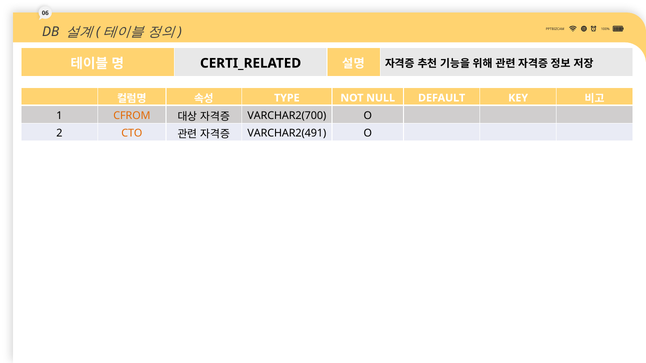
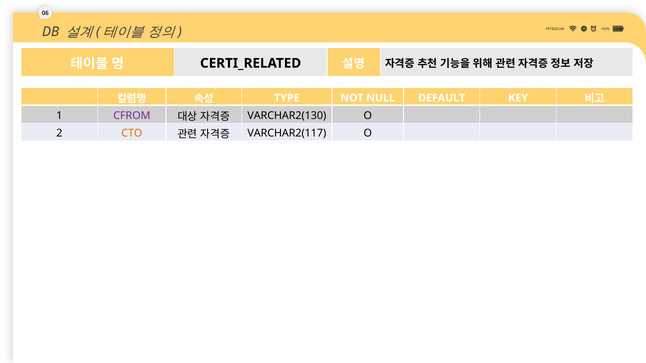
CFROM colour: orange -> purple
VARCHAR2(700: VARCHAR2(700 -> VARCHAR2(130
VARCHAR2(491: VARCHAR2(491 -> VARCHAR2(117
